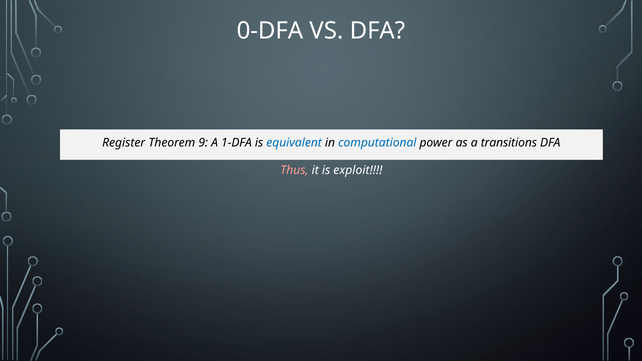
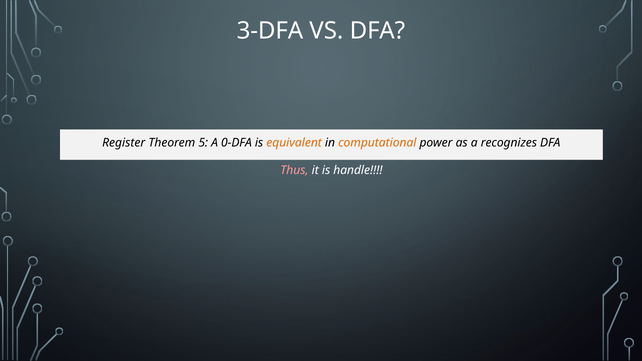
0-DFA: 0-DFA -> 3-DFA
9: 9 -> 5
1-DFA: 1-DFA -> 0-DFA
equivalent colour: blue -> orange
computational colour: blue -> orange
transitions: transitions -> recognizes
exploit: exploit -> handle
